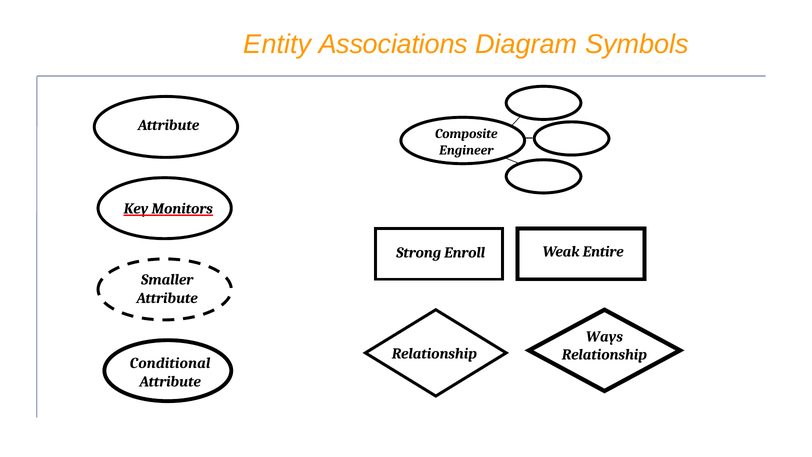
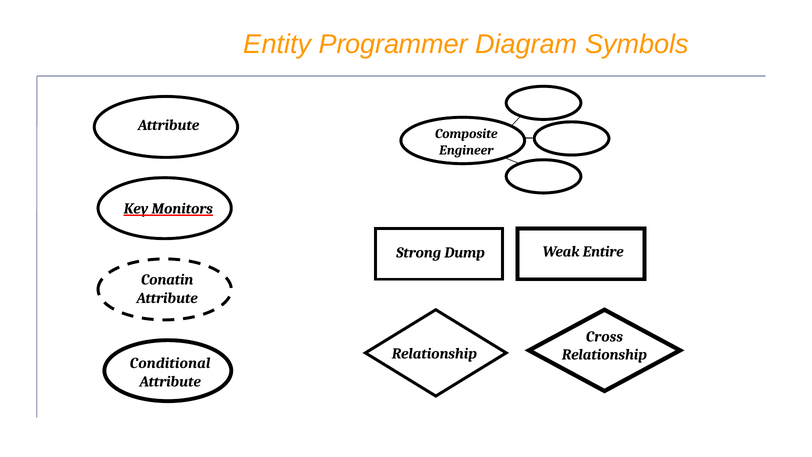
Associations: Associations -> Programmer
Enroll: Enroll -> Dump
Smaller: Smaller -> Conatin
Ways: Ways -> Cross
